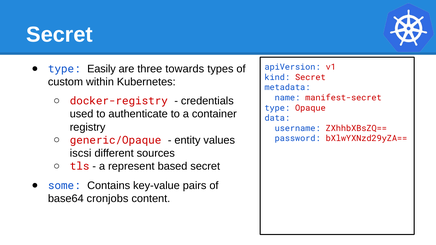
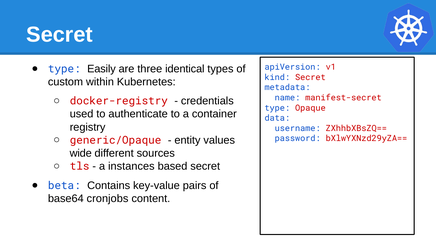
towards: towards -> identical
iscsi: iscsi -> wide
represent: represent -> instances
some: some -> beta
